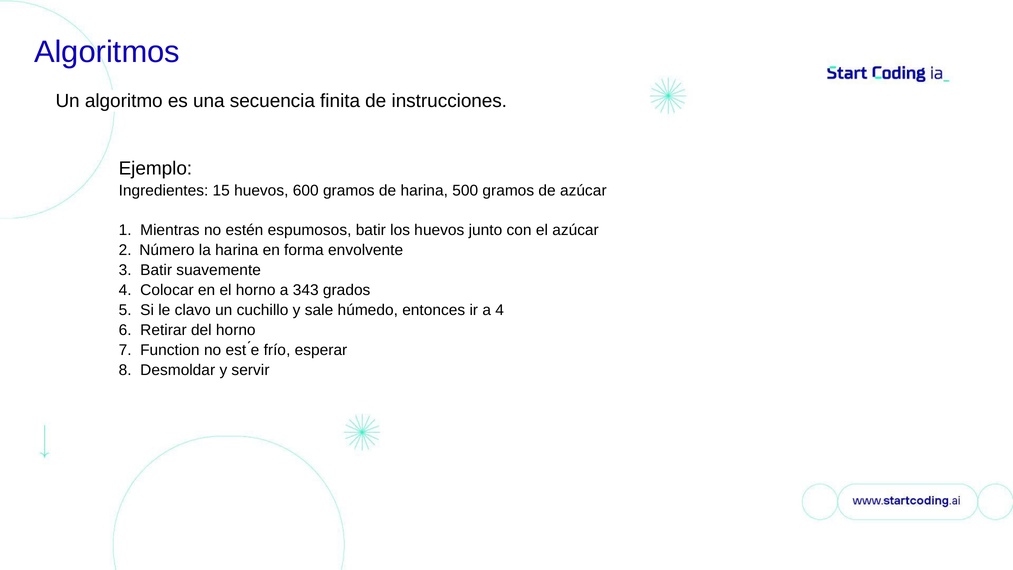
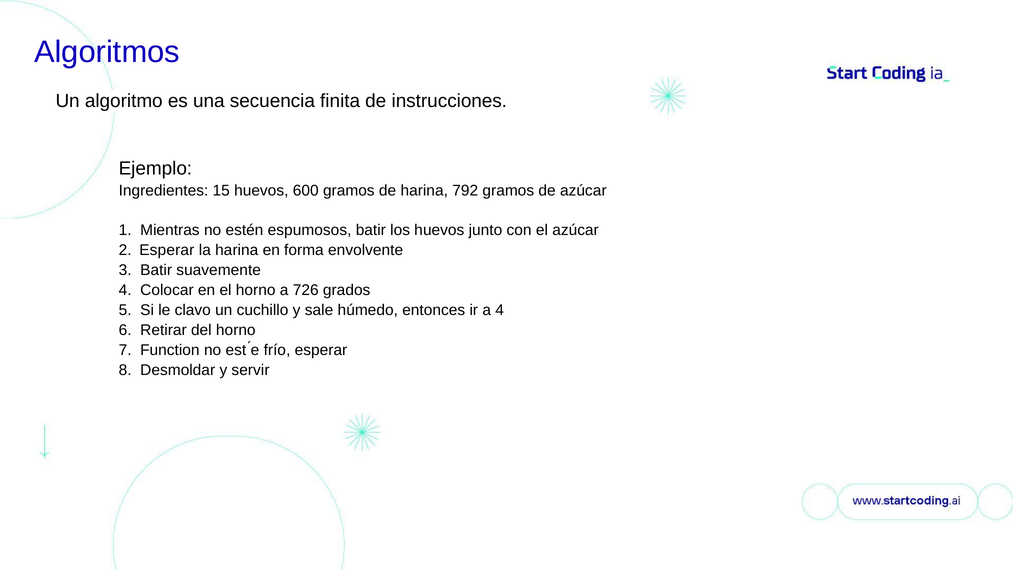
500: 500 -> 792
2 Número: Número -> Esperar
343: 343 -> 726
